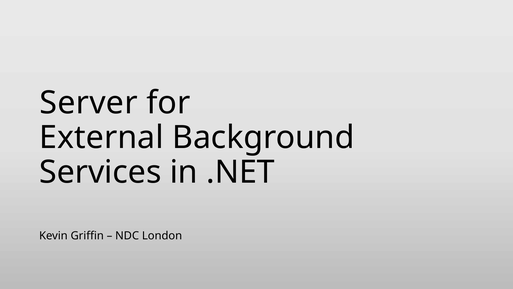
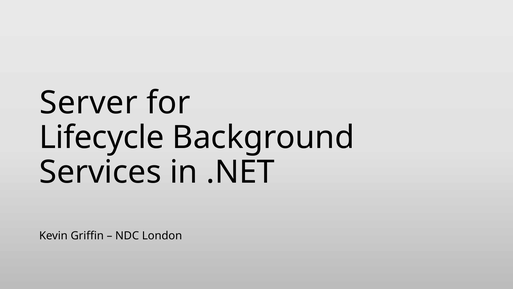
External: External -> Lifecycle
